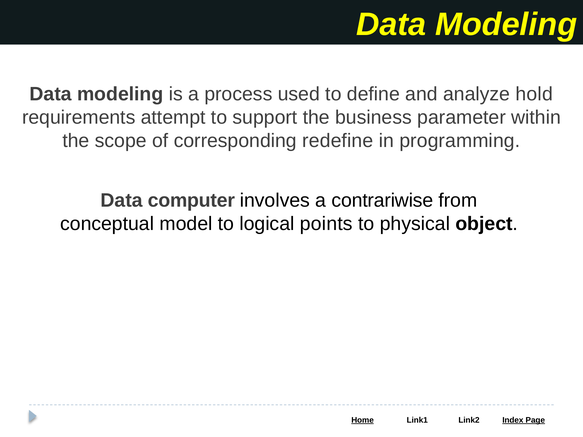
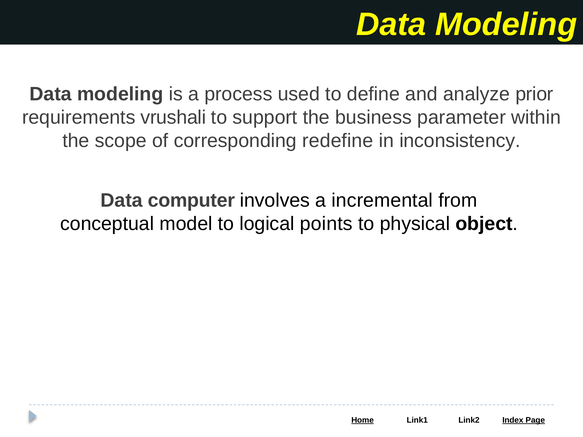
hold: hold -> prior
attempt: attempt -> vrushali
programming: programming -> inconsistency
contrariwise: contrariwise -> incremental
